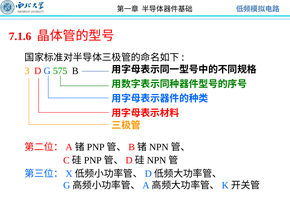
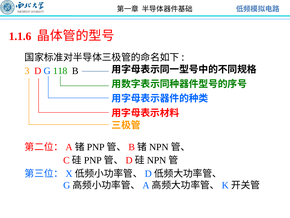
7.1.6: 7.1.6 -> 1.1.6
575: 575 -> 118
